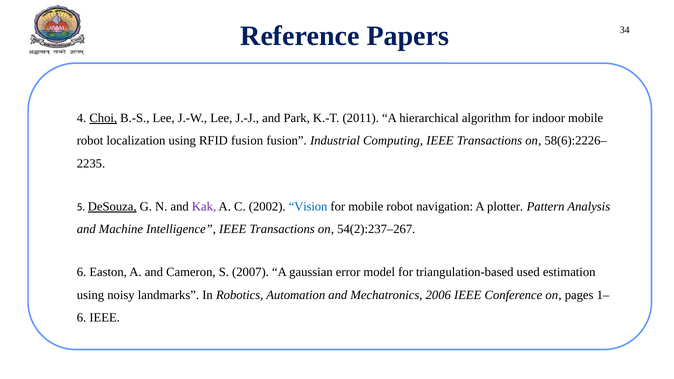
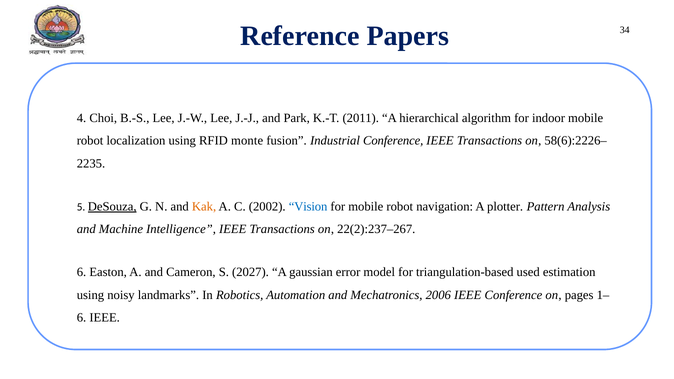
Choi underline: present -> none
RFID fusion: fusion -> monte
Industrial Computing: Computing -> Conference
Kak colour: purple -> orange
54(2):237–267: 54(2):237–267 -> 22(2):237–267
2007: 2007 -> 2027
